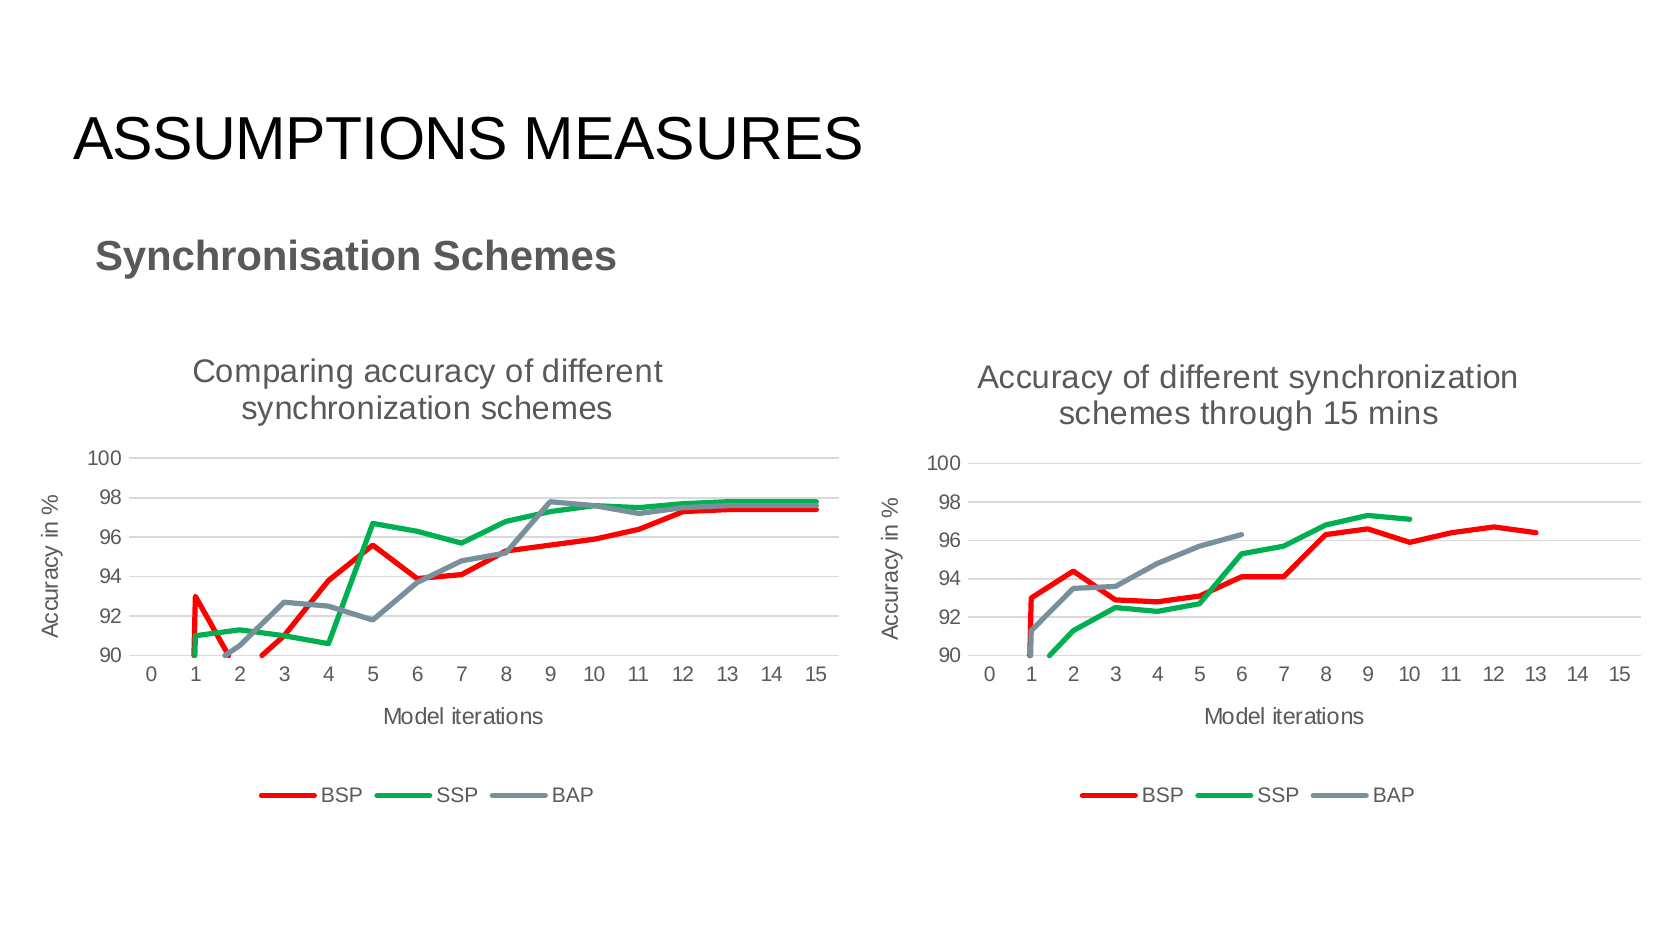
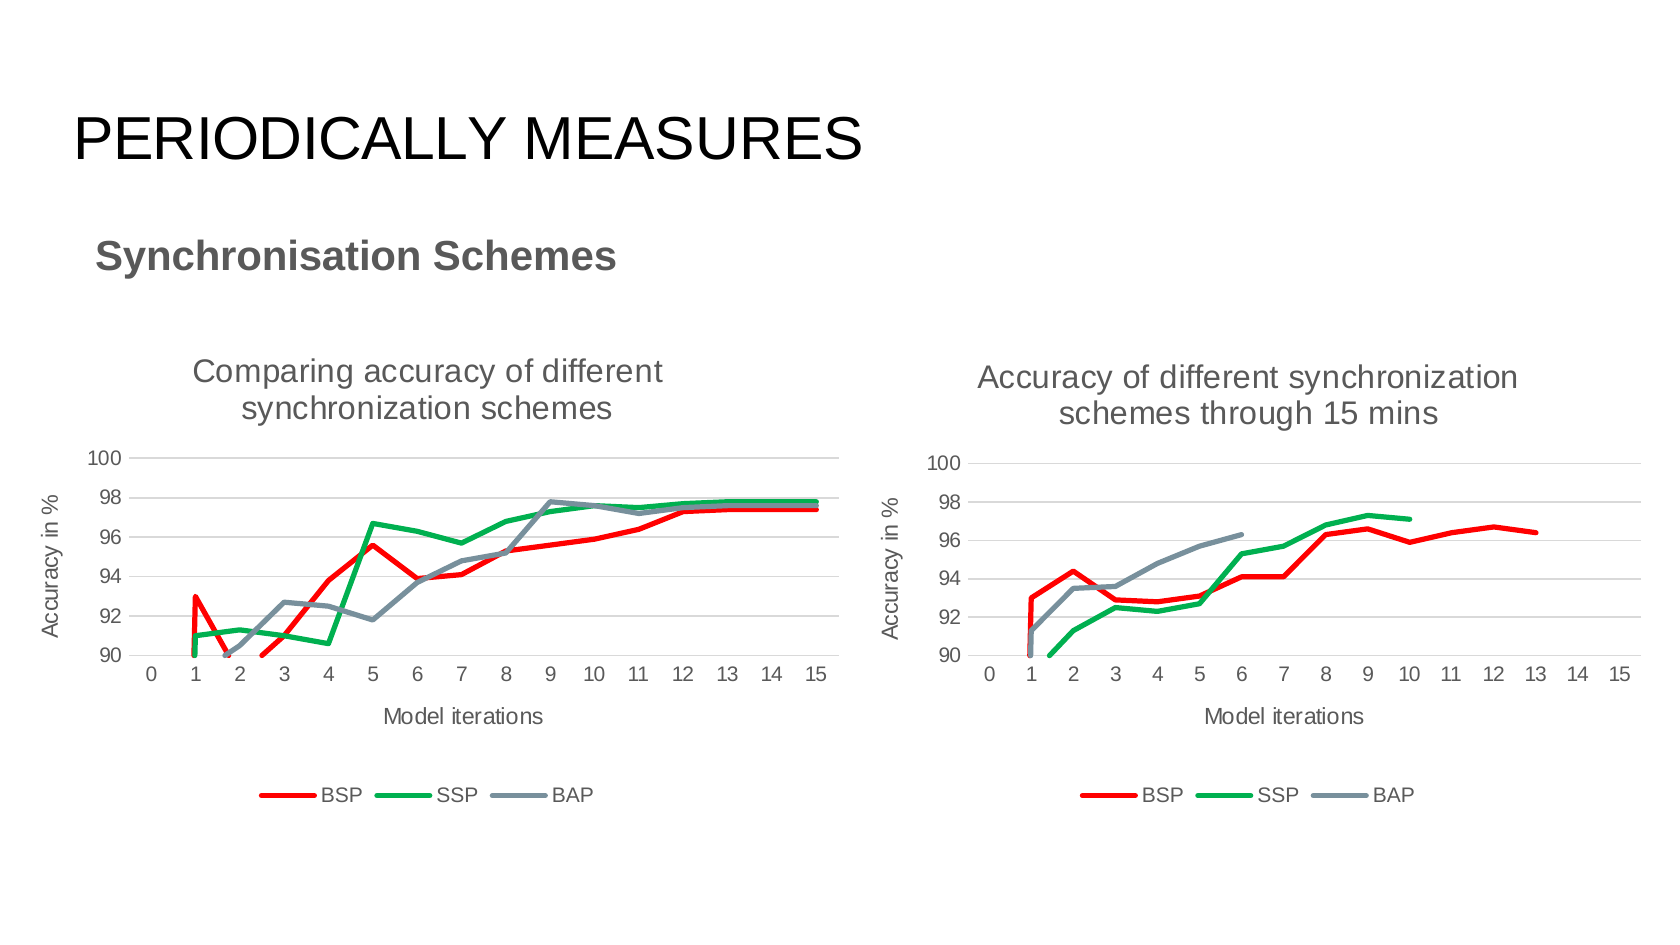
ASSUMPTIONS: ASSUMPTIONS -> PERIODICALLY
